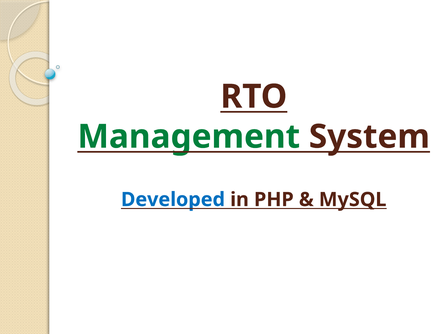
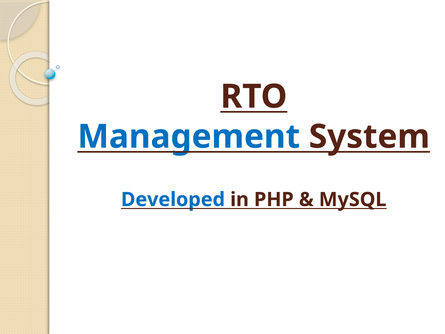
Management colour: green -> blue
